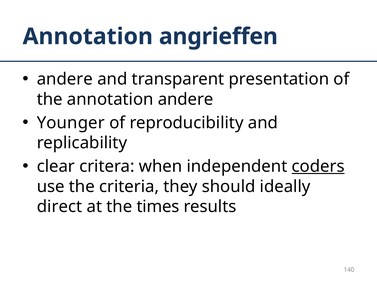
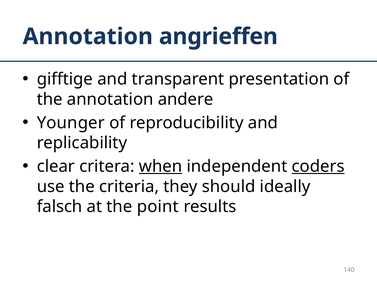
andere at (65, 79): andere -> gifftige
when underline: none -> present
direct: direct -> falsch
times: times -> point
